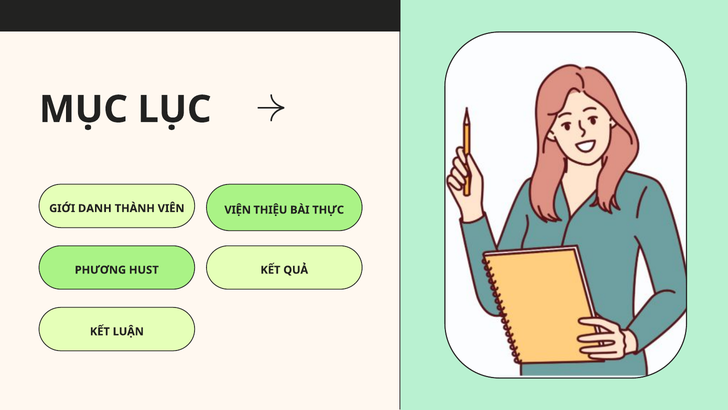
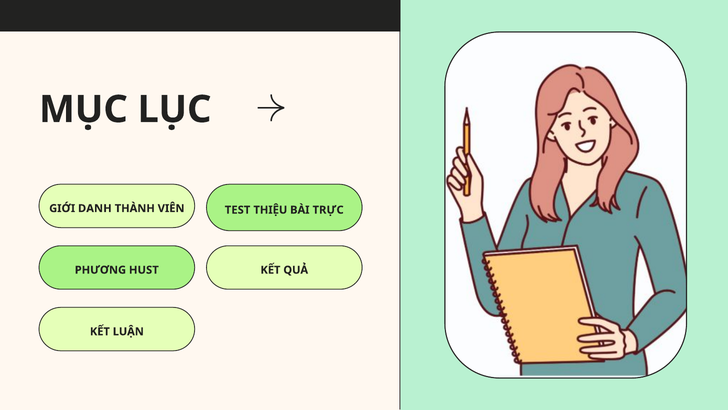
VIỆN: VIỆN -> TEST
THỰC: THỰC -> TRỰC
